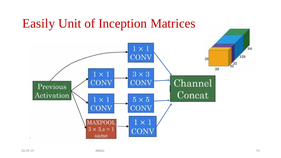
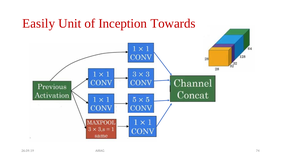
Matrices: Matrices -> Towards
